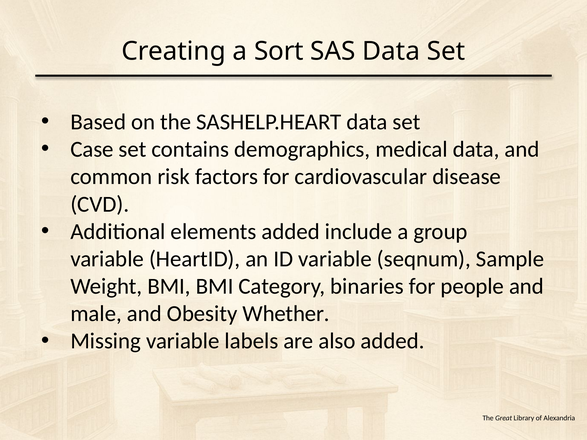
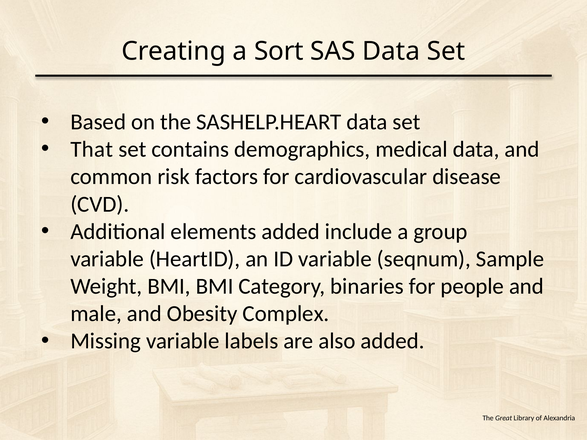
Case: Case -> That
Whether: Whether -> Complex
